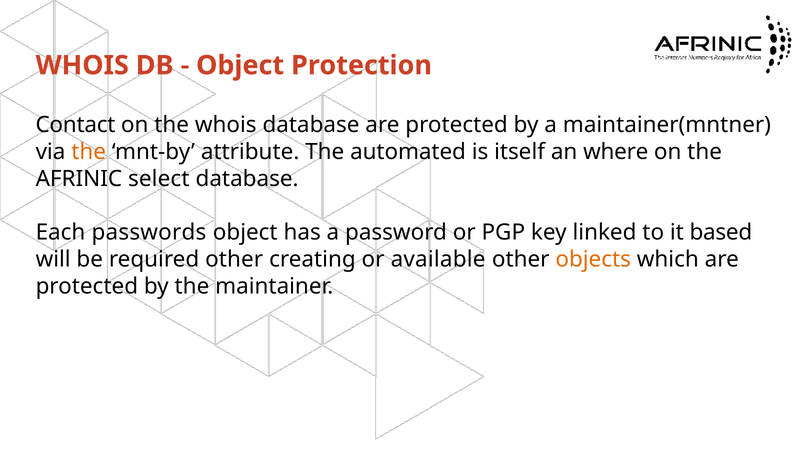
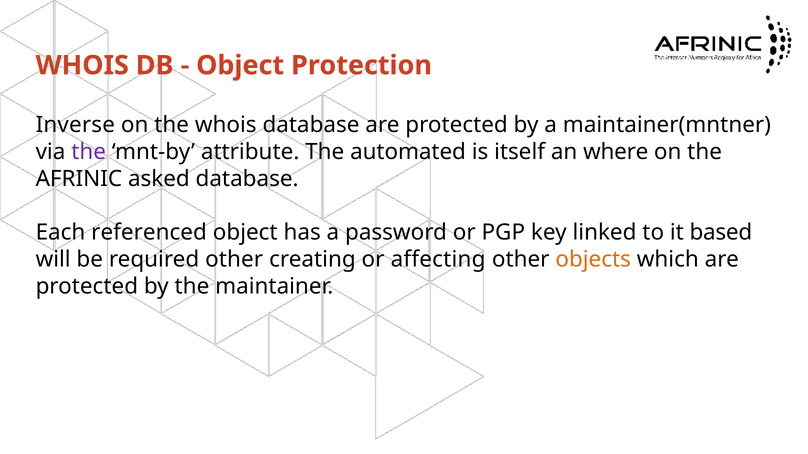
Contact: Contact -> Inverse
the at (89, 152) colour: orange -> purple
select: select -> asked
passwords: passwords -> referenced
available: available -> affecting
